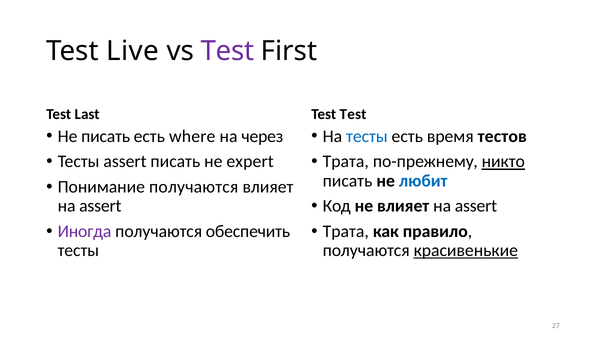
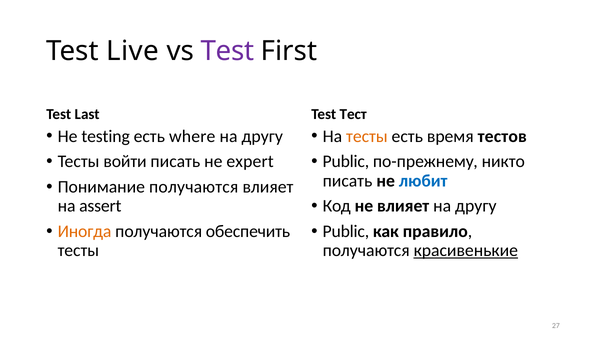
Test Test: Test -> Тест
Не писать: писать -> testing
через at (262, 136): через -> другу
тесты at (367, 136) colour: blue -> orange
Тесты assert: assert -> войти
Трата at (346, 162): Трата -> Public
никто underline: present -> none
не влияет на assert: assert -> другу
Иногда colour: purple -> orange
Трата at (346, 231): Трата -> Public
